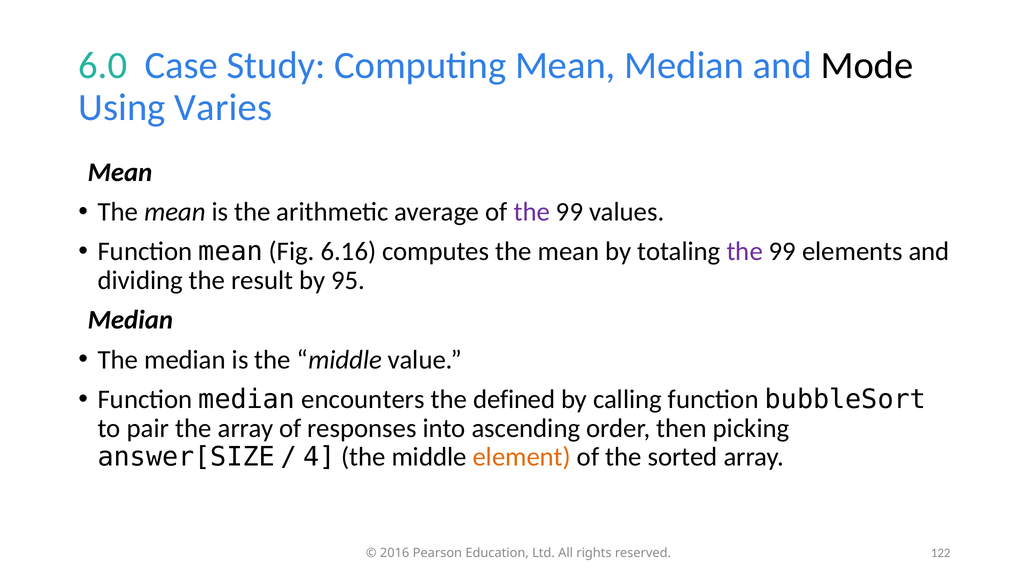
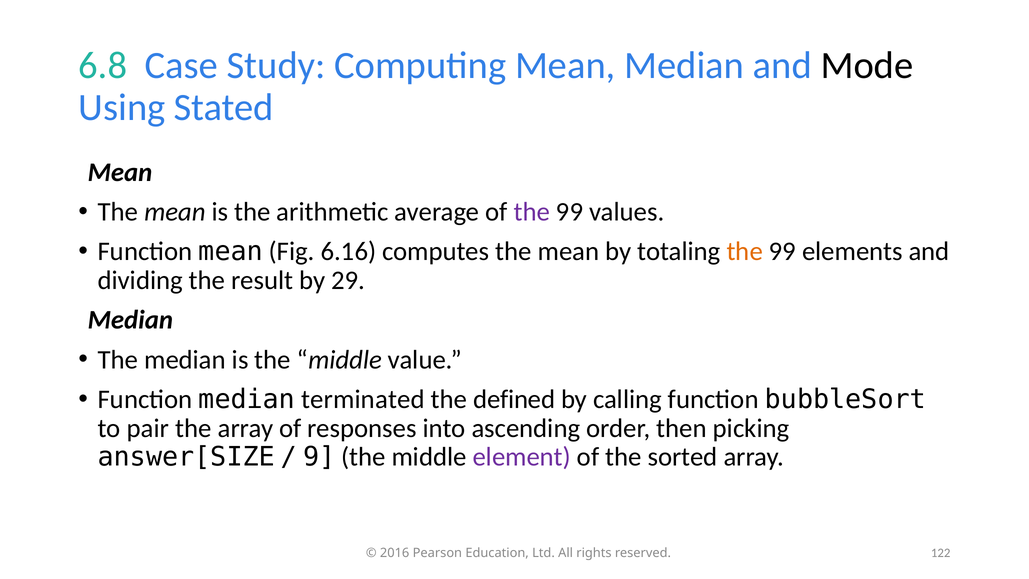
6.0: 6.0 -> 6.8
Varies: Varies -> Stated
the at (745, 251) colour: purple -> orange
95: 95 -> 29
encounters: encounters -> terminated
4: 4 -> 9
element colour: orange -> purple
